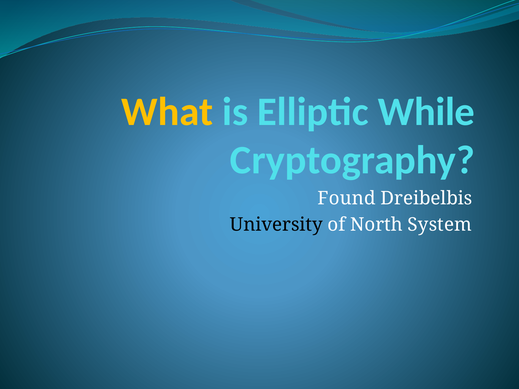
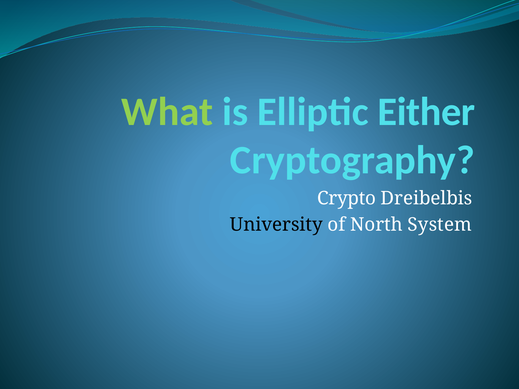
What colour: yellow -> light green
While: While -> Either
Found: Found -> Crypto
